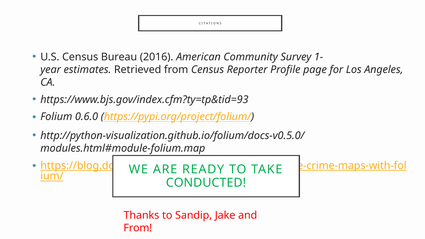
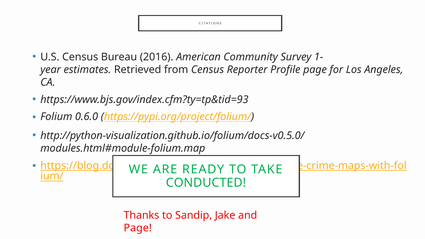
From at (138, 228): From -> Page
